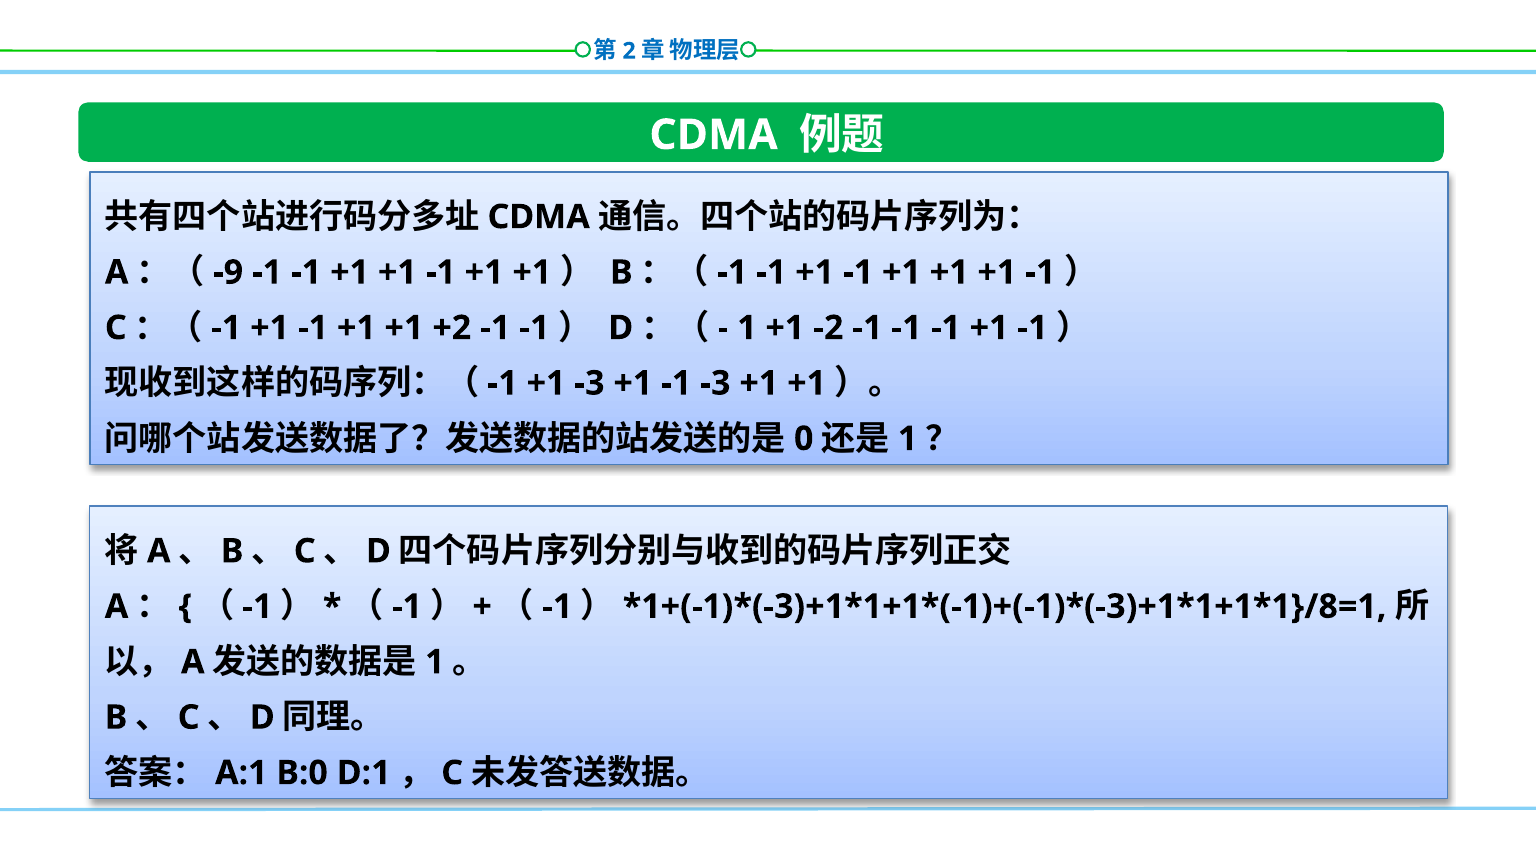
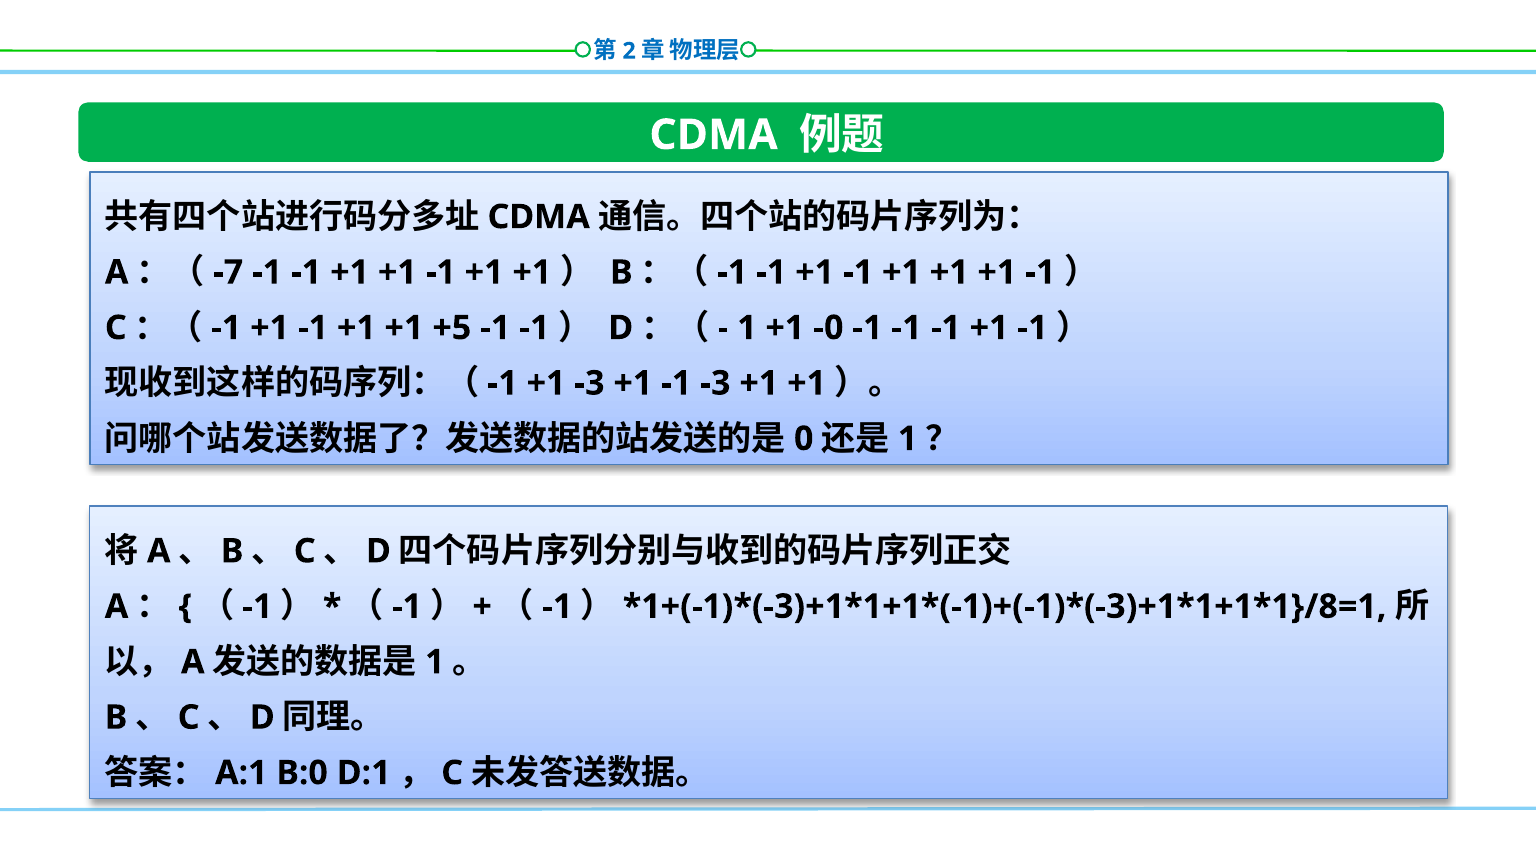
-9: -9 -> -7
+2: +2 -> +5
-2: -2 -> -0
